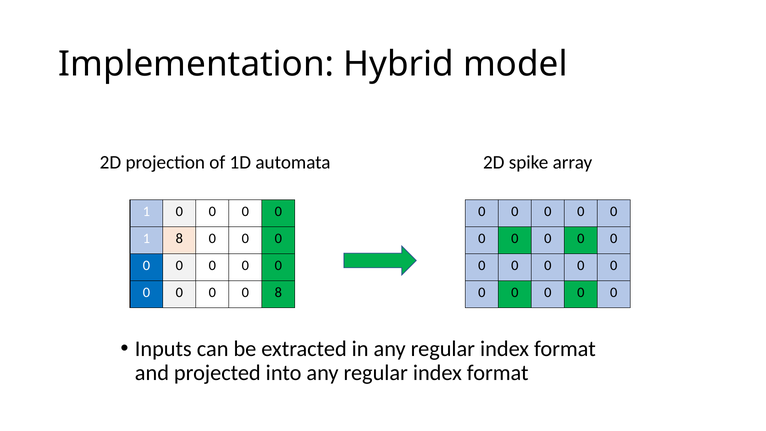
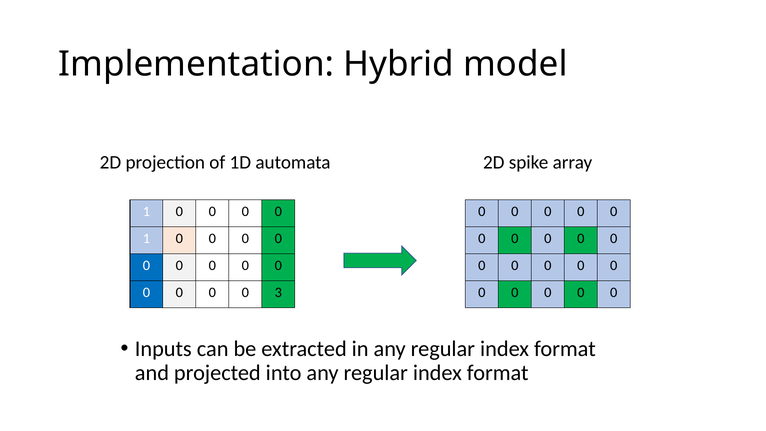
8 at (179, 238): 8 -> 0
0 8: 8 -> 3
